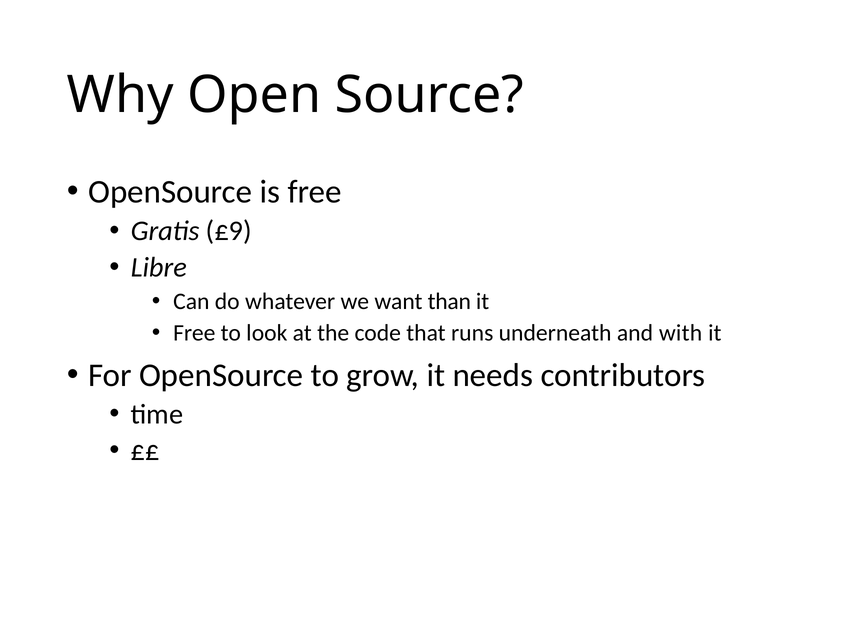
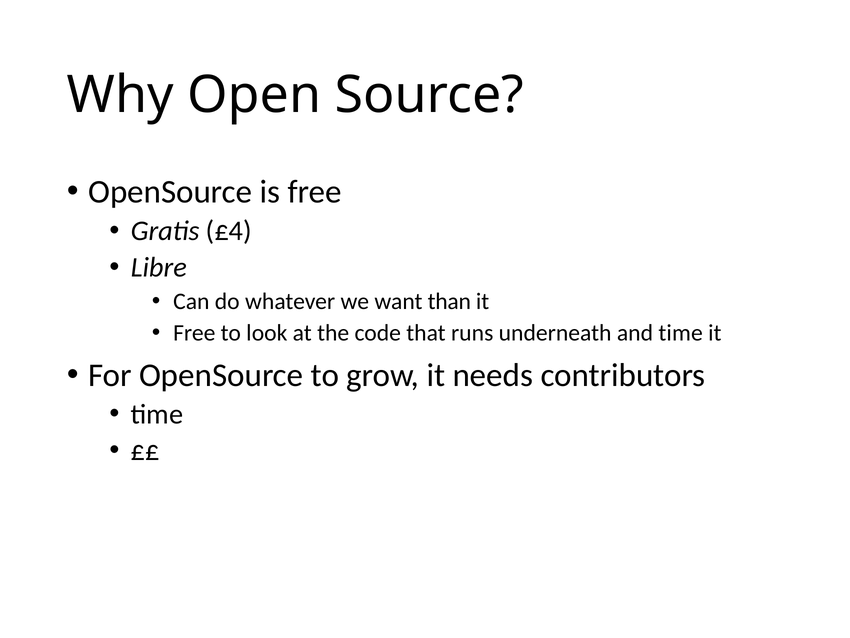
£9: £9 -> £4
and with: with -> time
